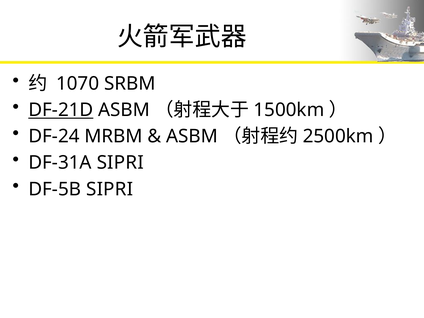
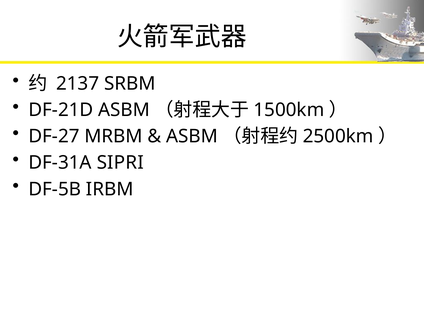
1070: 1070 -> 2137
DF-21D underline: present -> none
DF-24: DF-24 -> DF-27
DF-5B SIPRI: SIPRI -> IRBM
